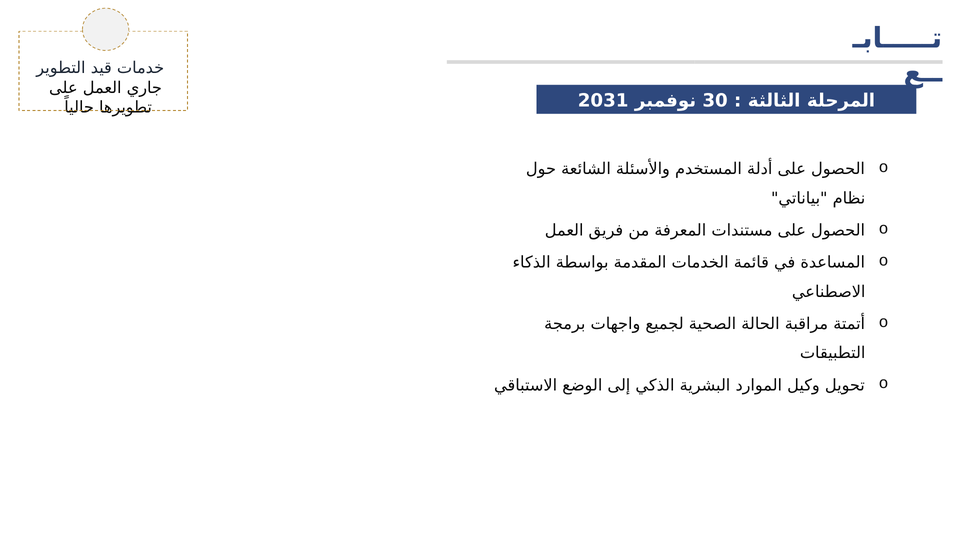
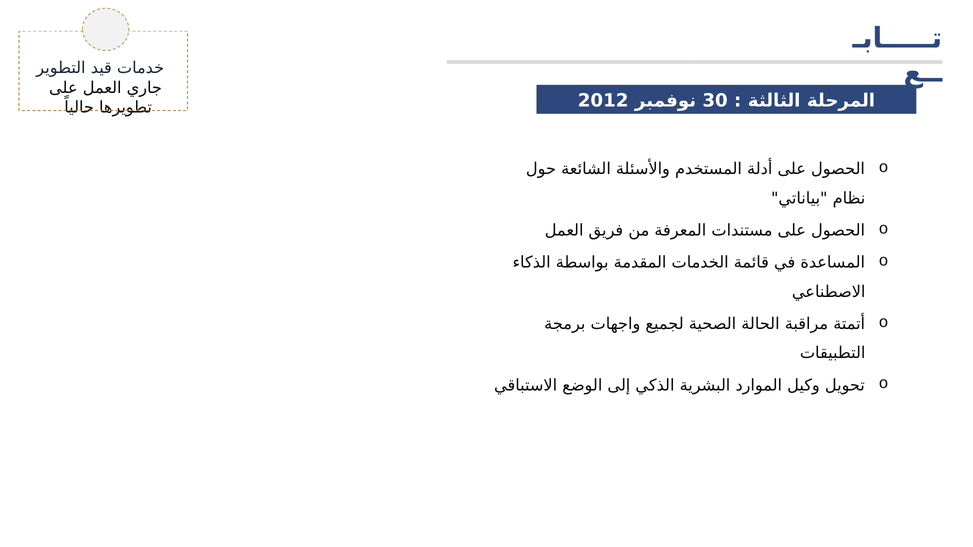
2031: 2031 -> 2012
